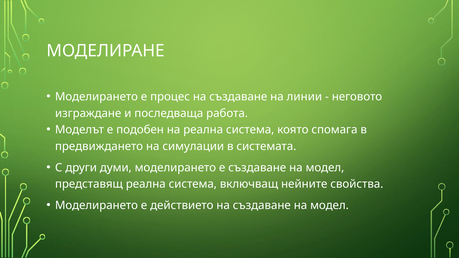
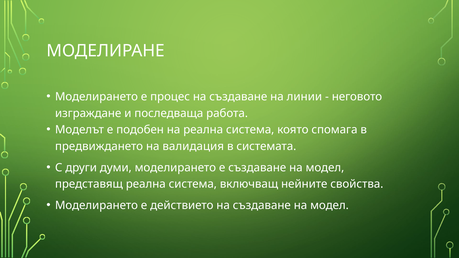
симулации: симулации -> валидация
